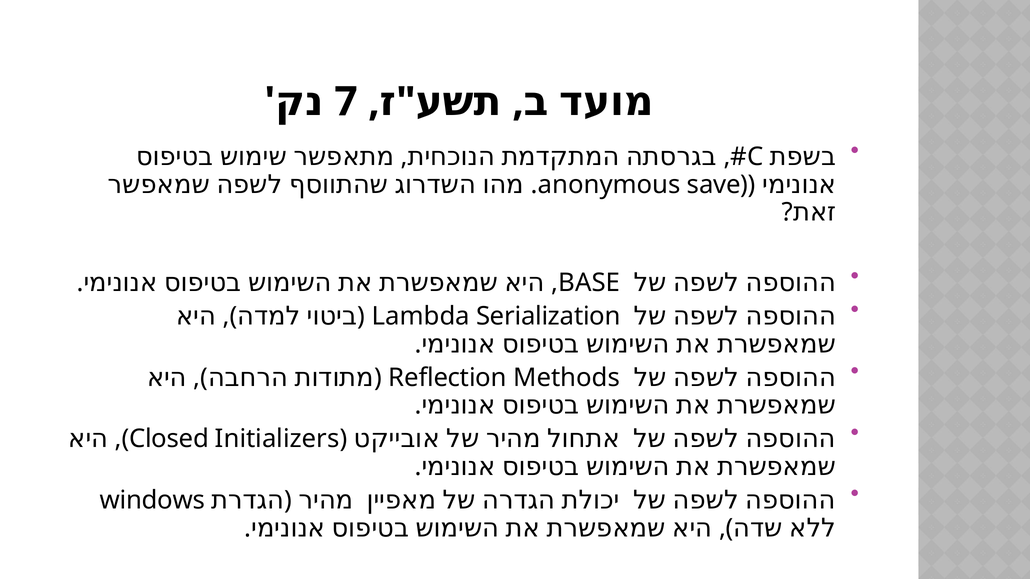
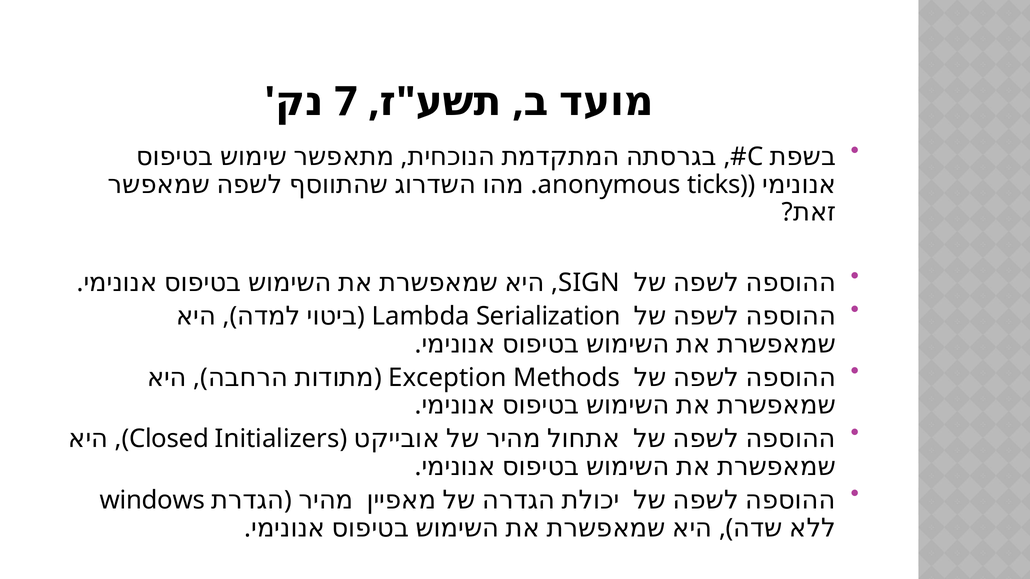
save: save -> ticks
BASE: BASE -> SIGN
Reflection: Reflection -> Exception
